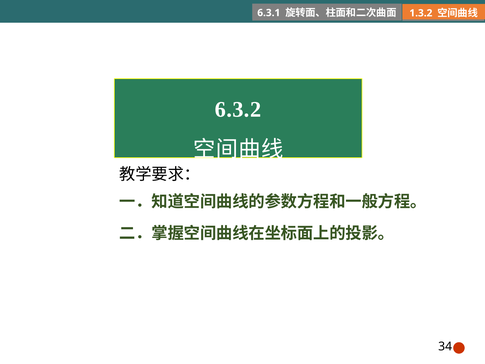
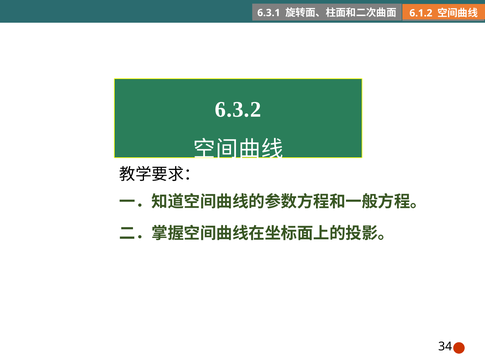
1.3.2: 1.3.2 -> 6.1.2
